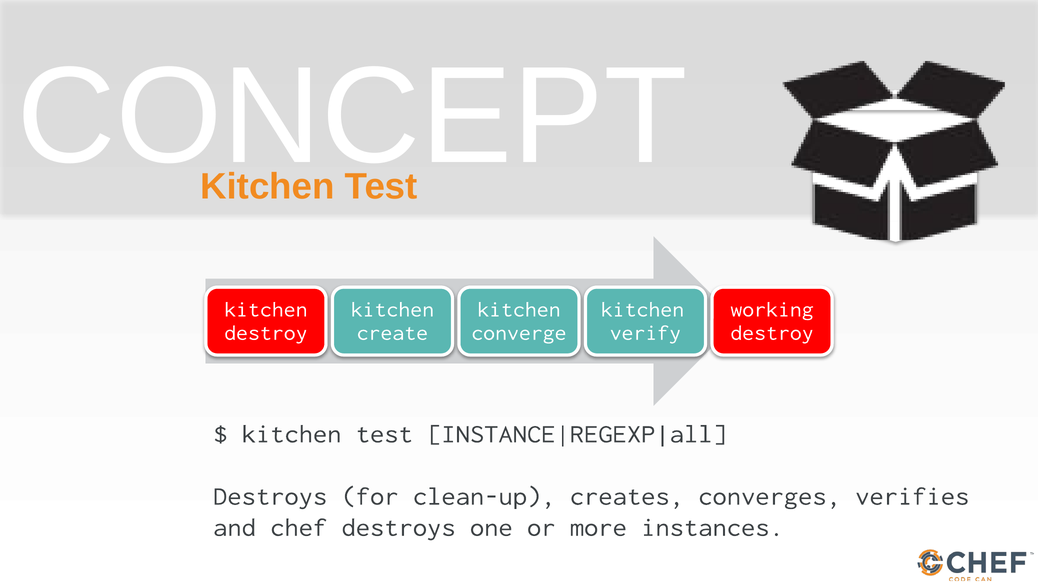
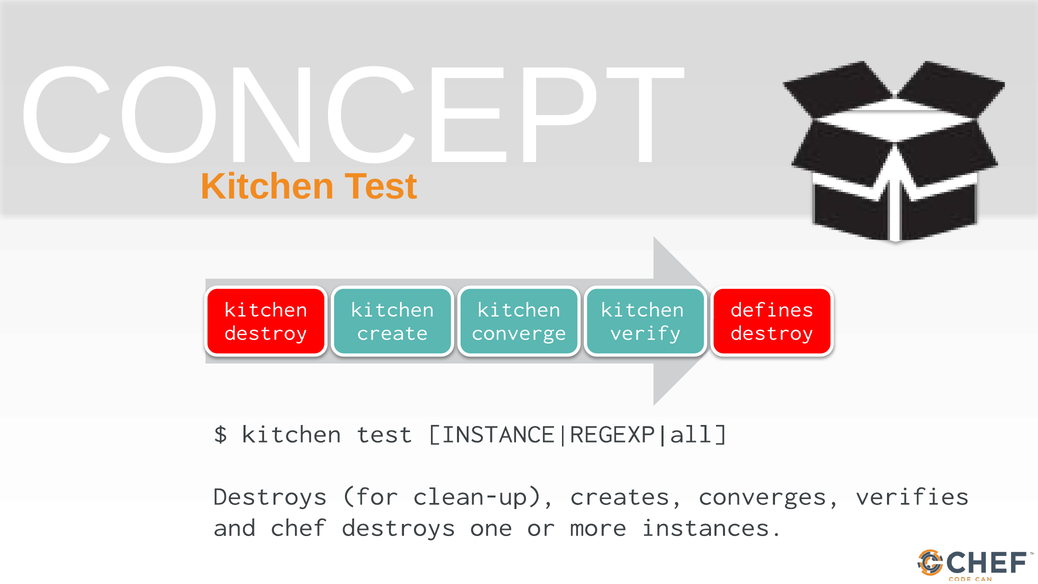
working: working -> defines
